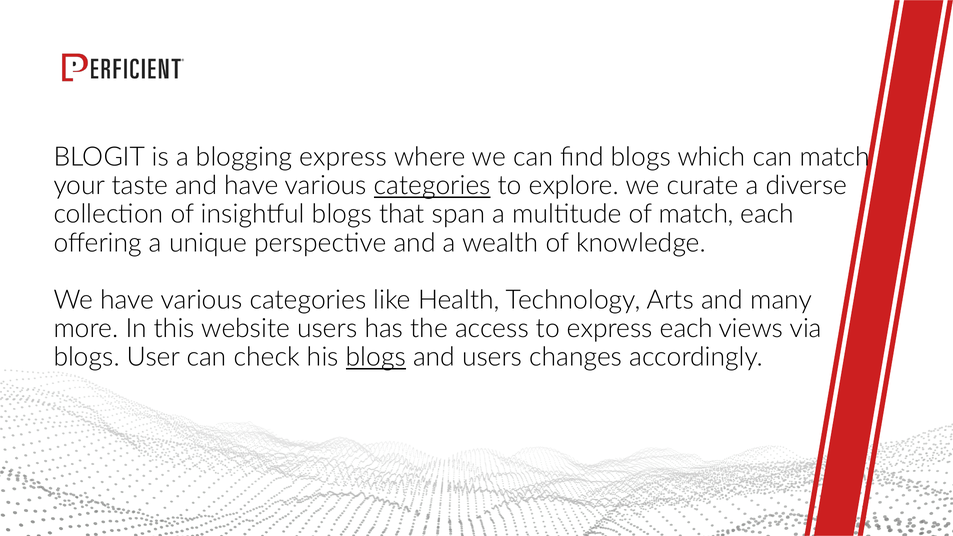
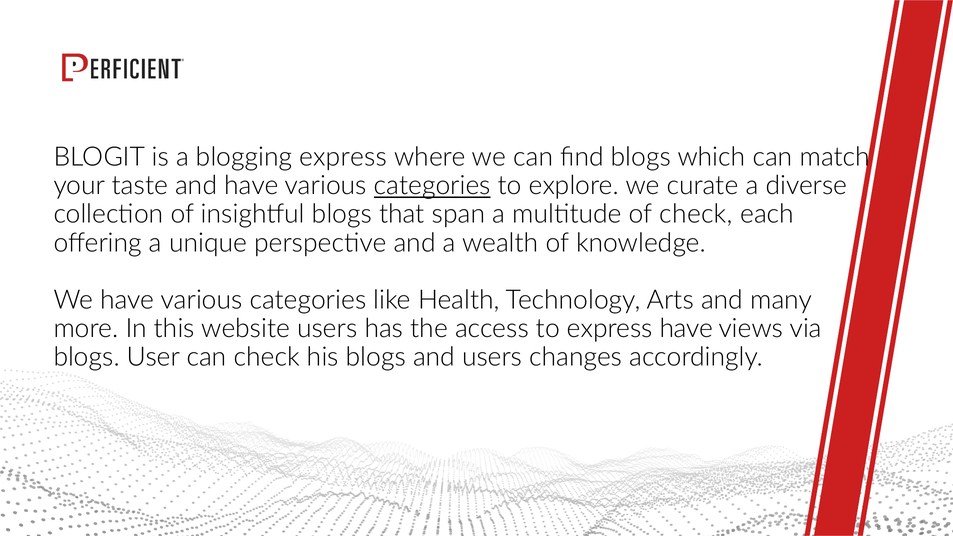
of match: match -> check
express each: each -> have
blogs at (376, 357) underline: present -> none
